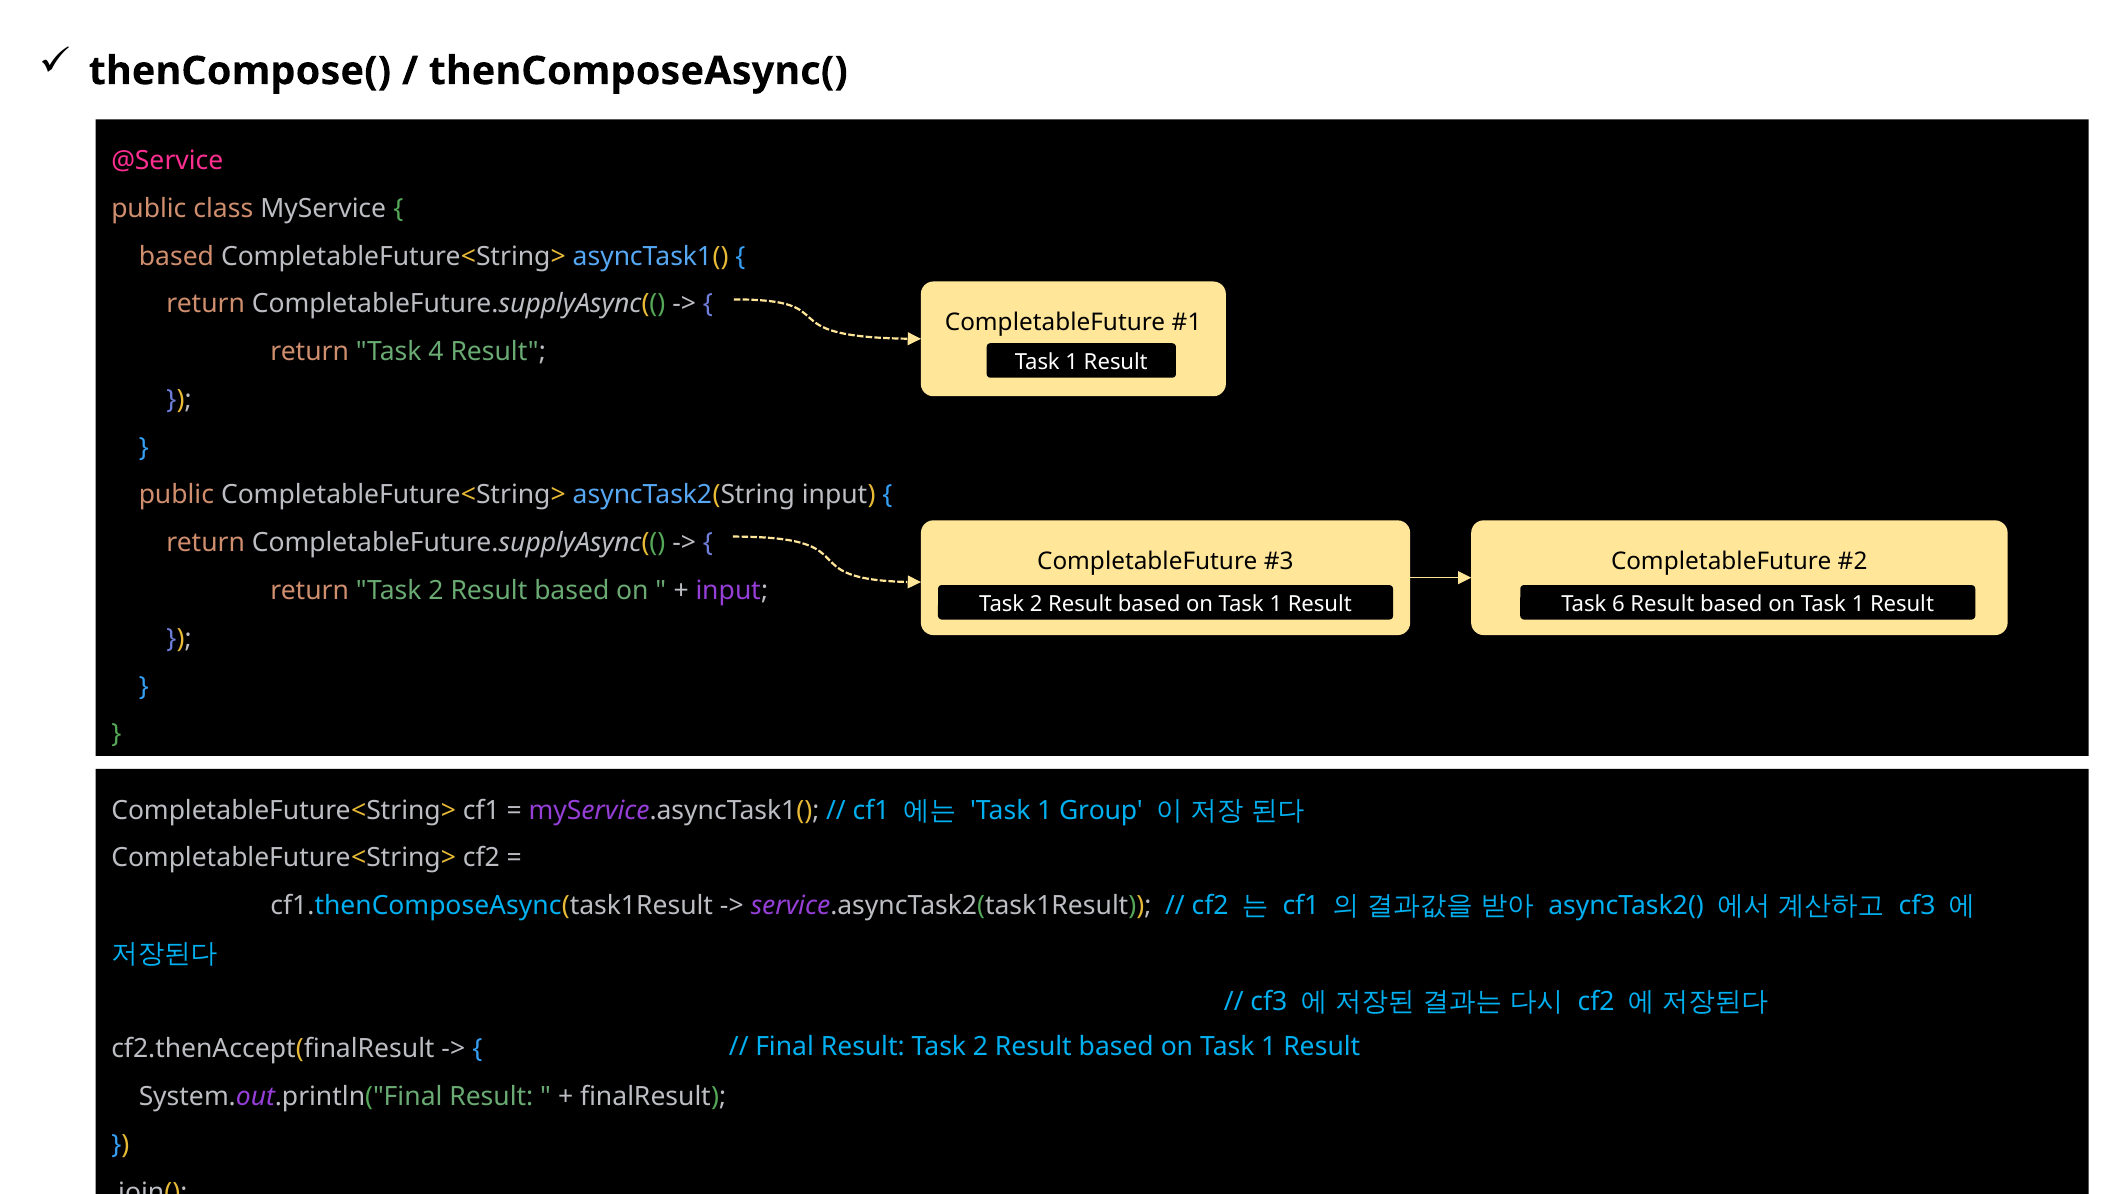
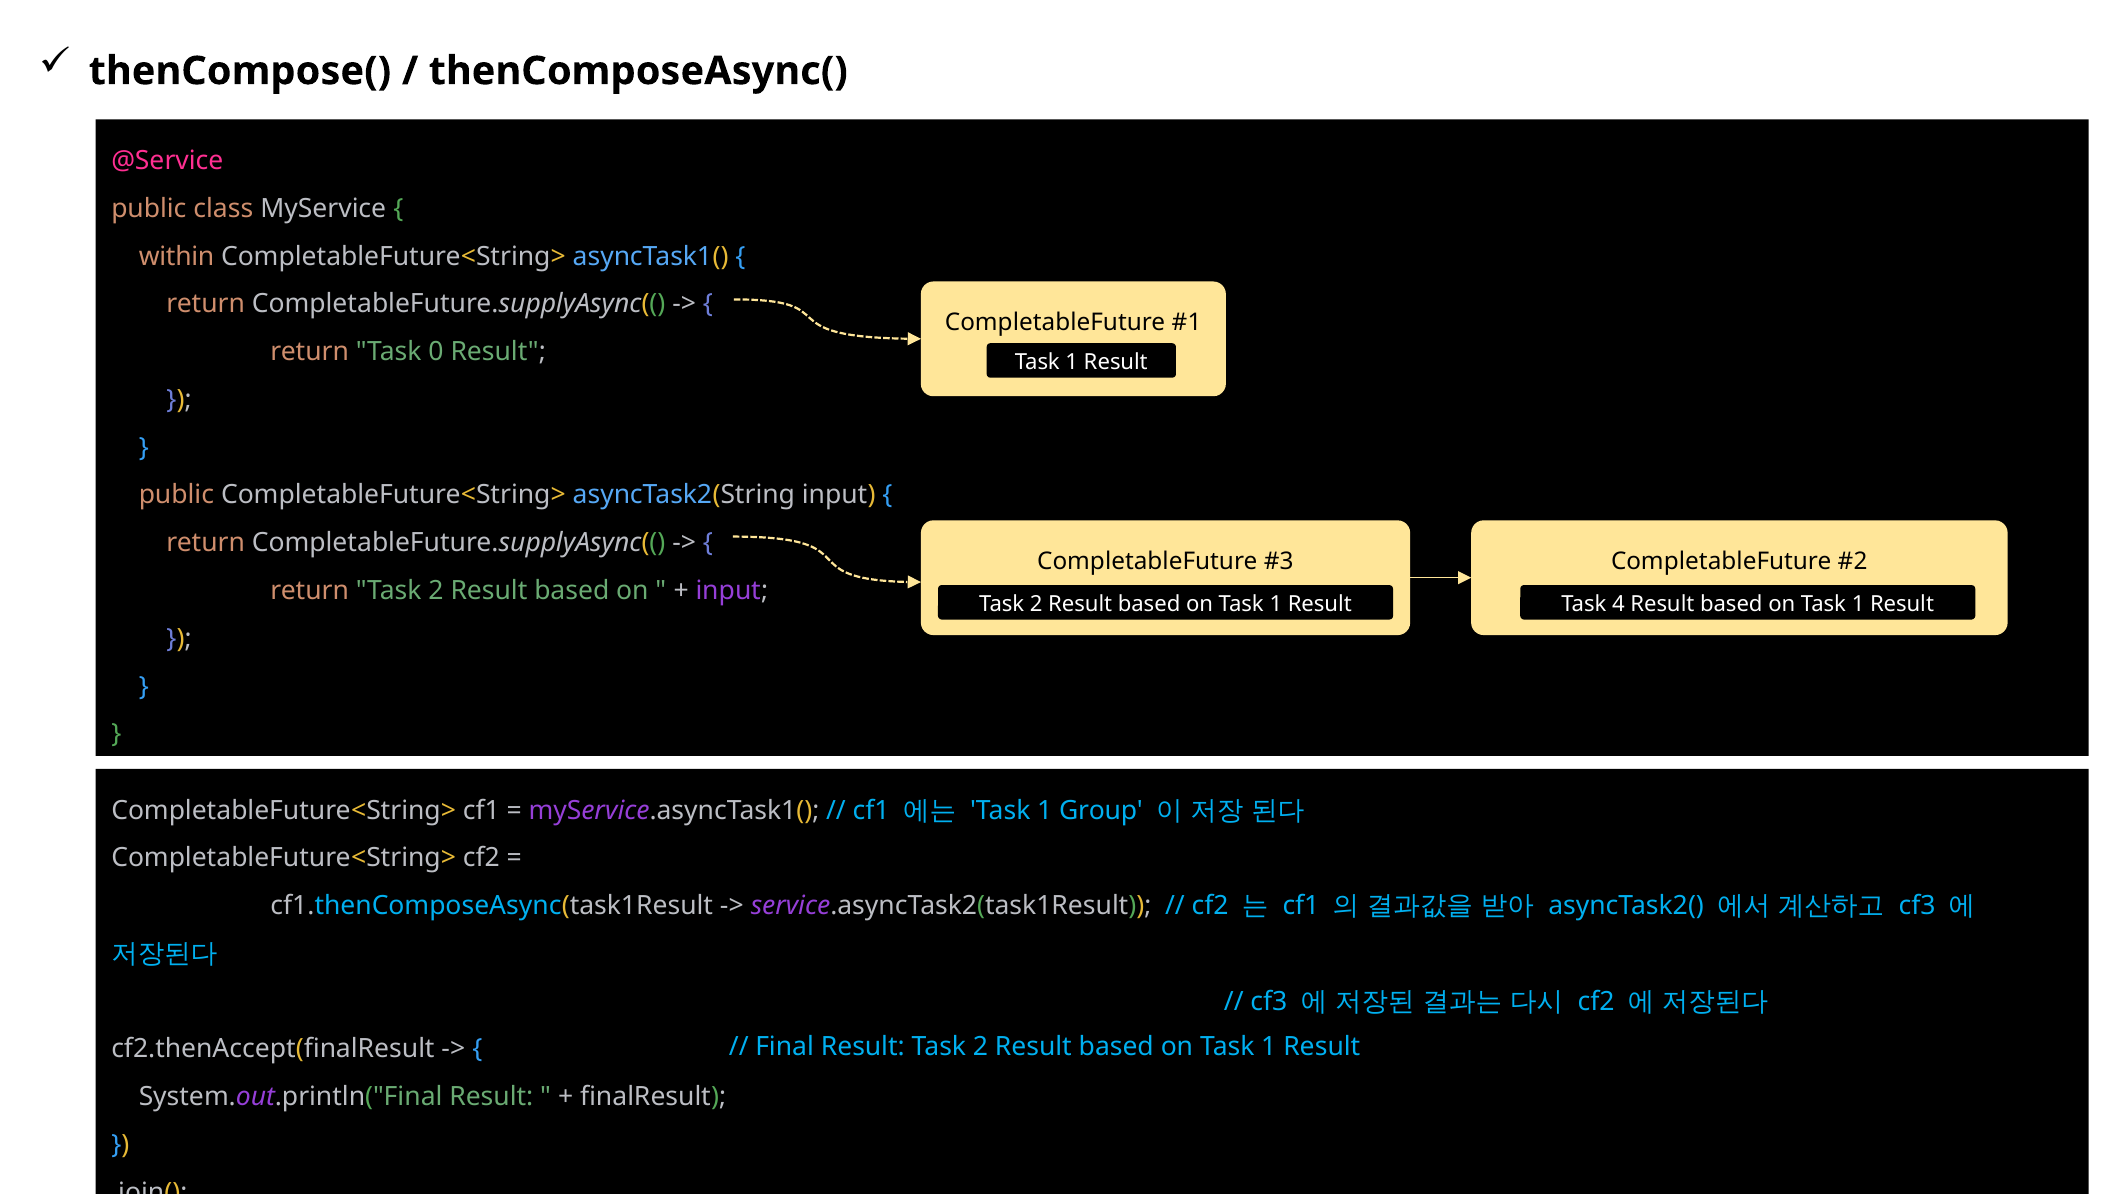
based at (176, 256): based -> within
4: 4 -> 0
6: 6 -> 4
